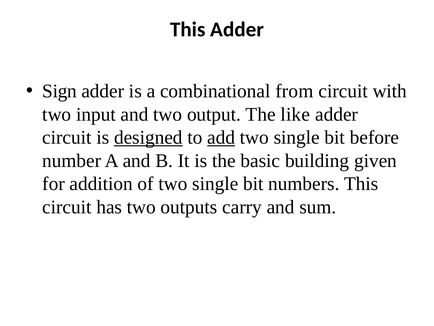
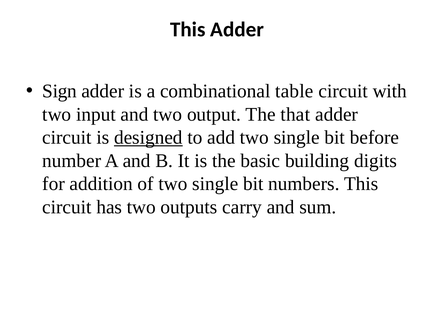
from: from -> table
like: like -> that
add underline: present -> none
given: given -> digits
